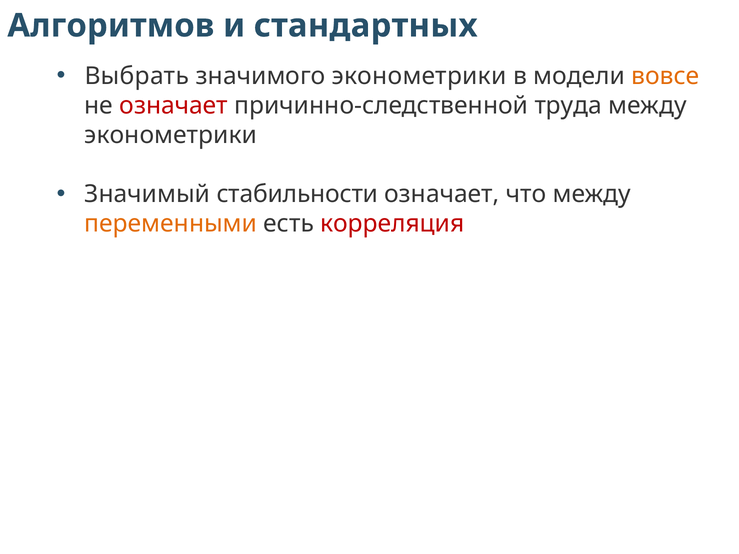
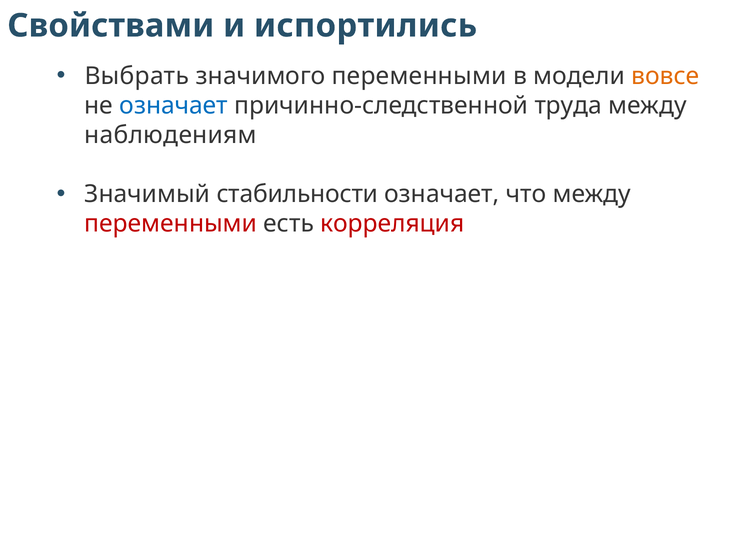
Алгоритмов: Алгоритмов -> Свойствами
стандартных: стандартных -> испортились
значимого эконометрики: эконометрики -> переменными
означает at (174, 106) colour: red -> blue
эконометрики at (171, 135): эконометрики -> наблюдениям
переменными at (171, 224) colour: orange -> red
